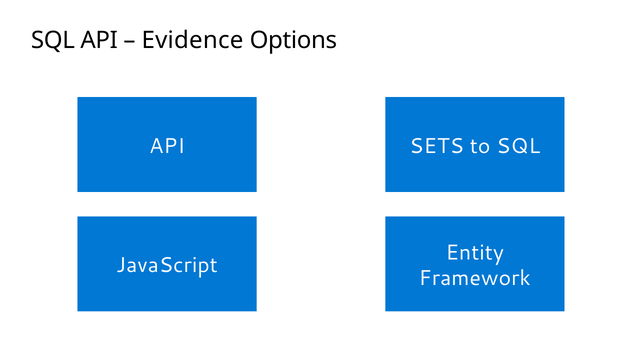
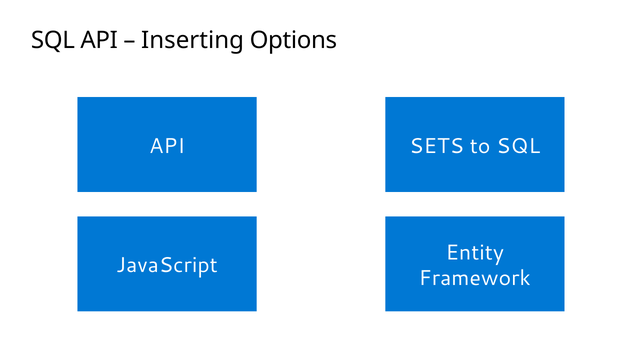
Evidence: Evidence -> Inserting
